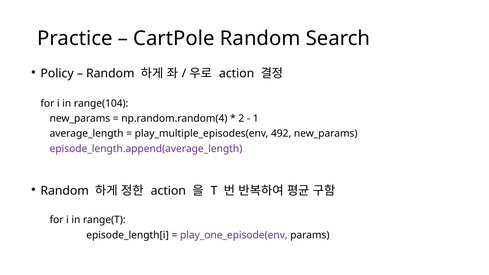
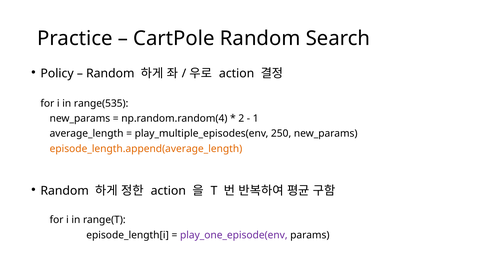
range(104: range(104 -> range(535
492: 492 -> 250
episode_length.append(average_length colour: purple -> orange
